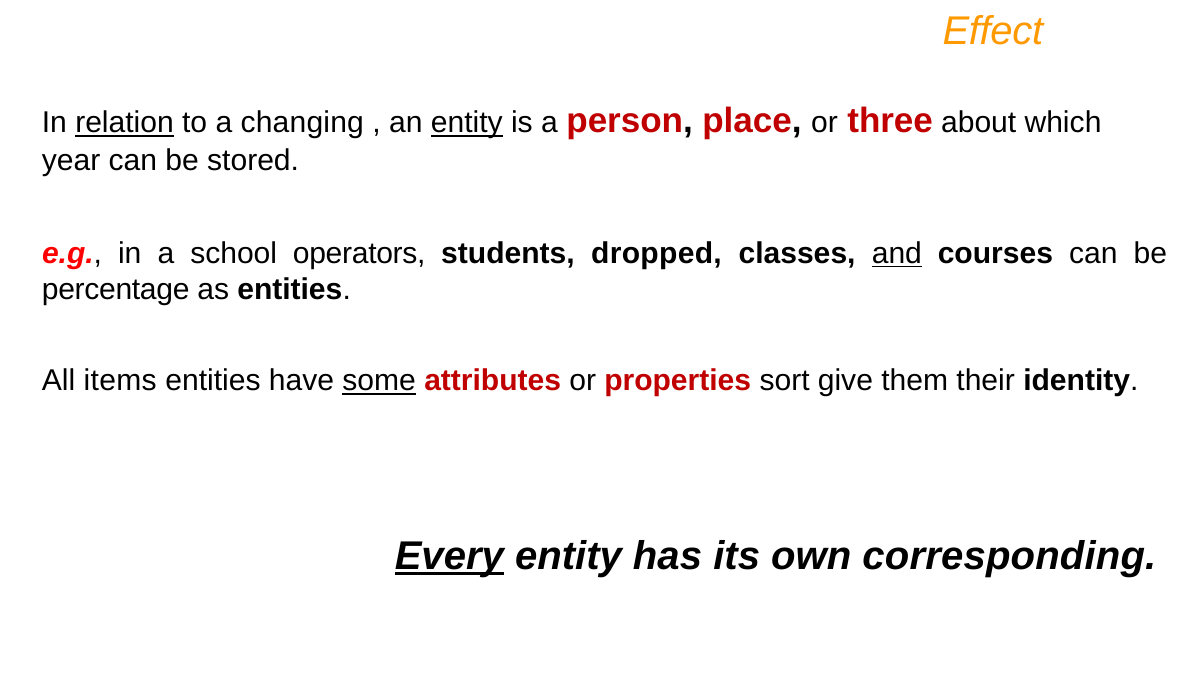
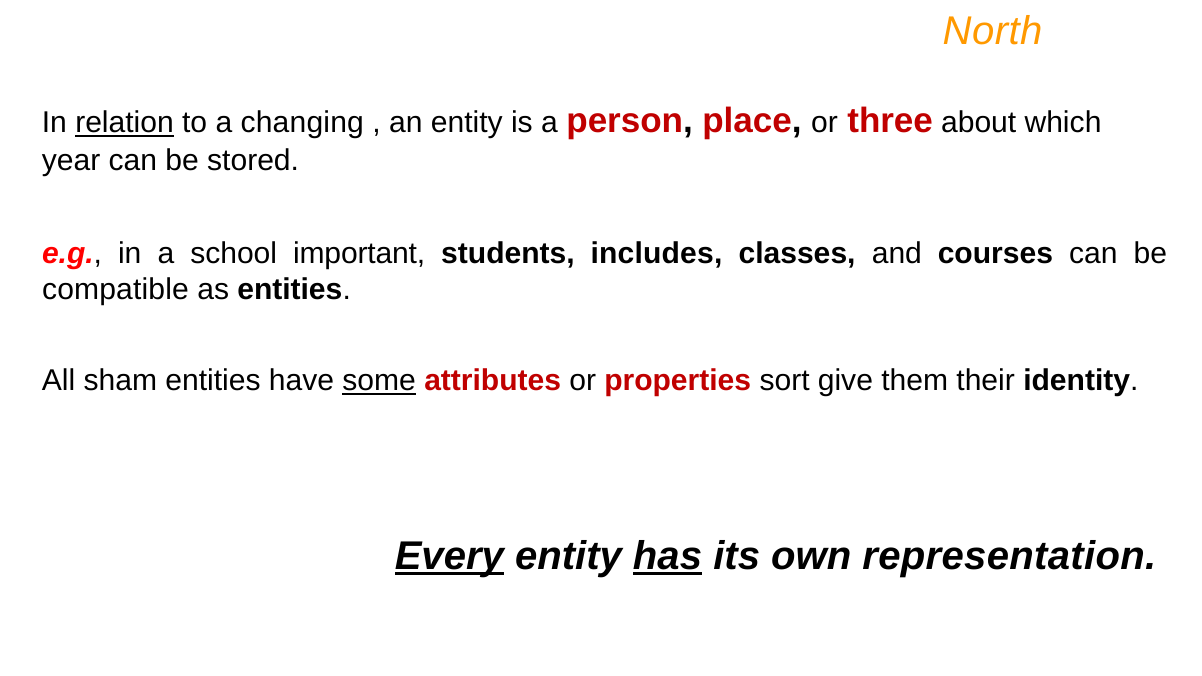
Effect: Effect -> North
entity at (467, 123) underline: present -> none
operators: operators -> important
dropped: dropped -> includes
and underline: present -> none
percentage: percentage -> compatible
items: items -> sham
has underline: none -> present
corresponding: corresponding -> representation
